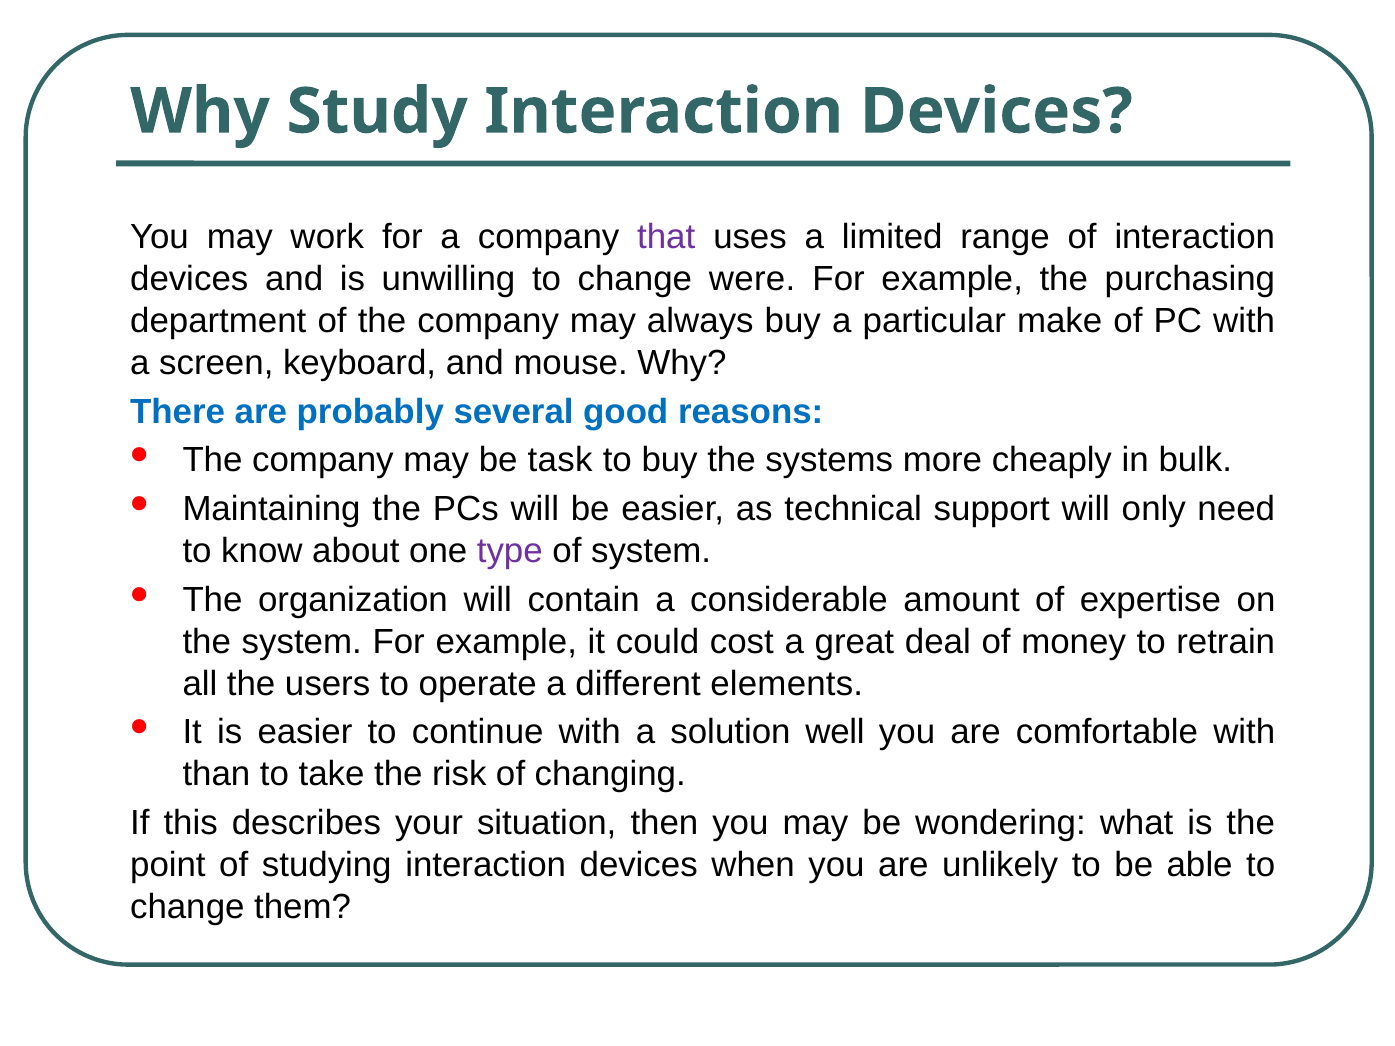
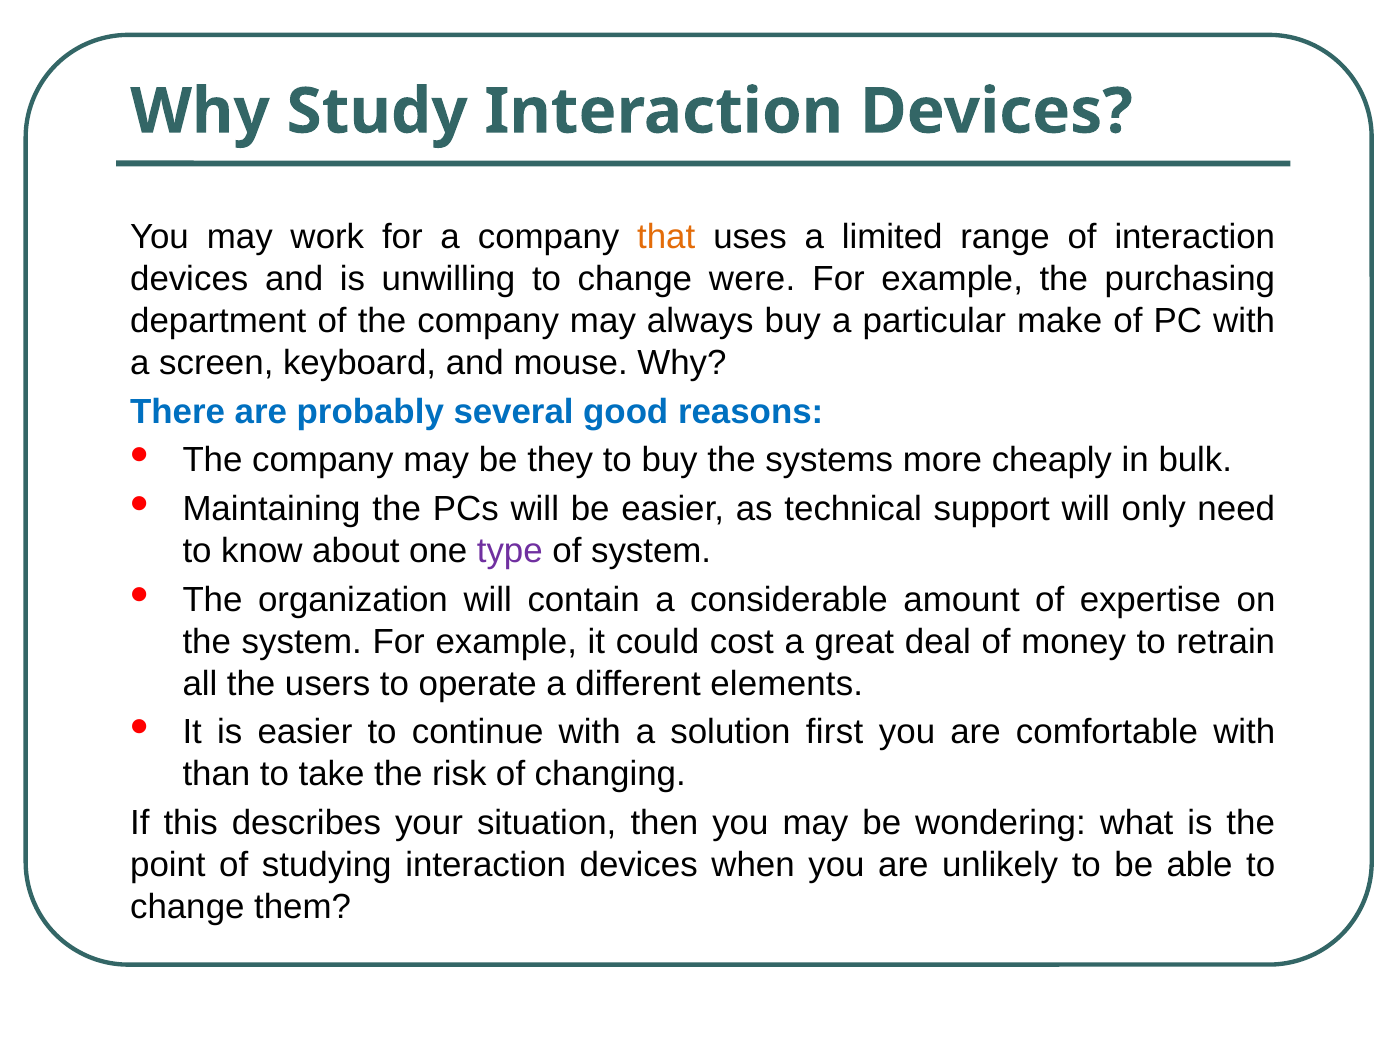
that colour: purple -> orange
task: task -> they
well: well -> first
